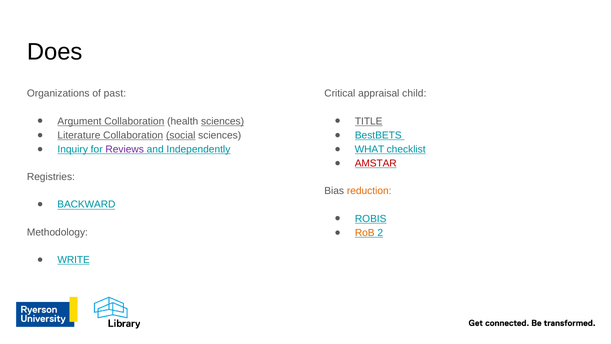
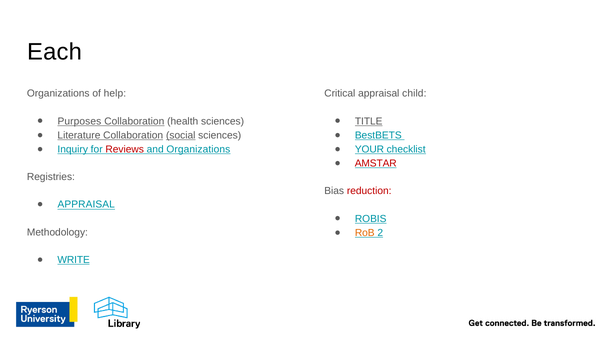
Does: Does -> Each
past: past -> help
Argument: Argument -> Purposes
sciences at (223, 121) underline: present -> none
Reviews colour: purple -> red
and Independently: Independently -> Organizations
WHAT: WHAT -> YOUR
reduction colour: orange -> red
BACKWARD at (86, 204): BACKWARD -> APPRAISAL
